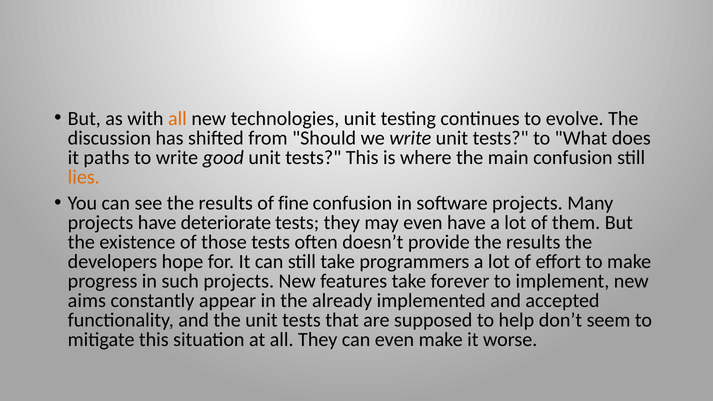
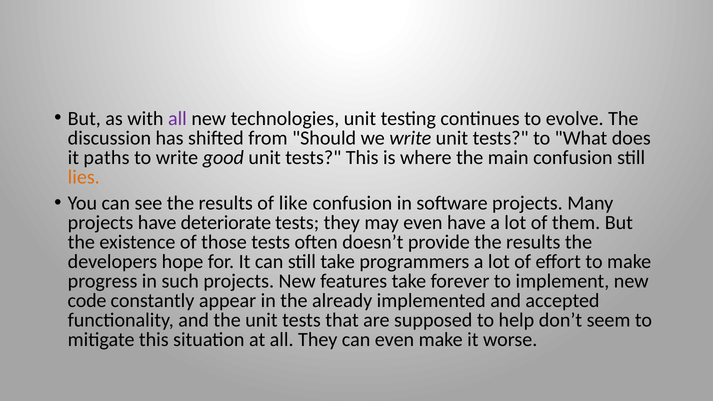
all at (177, 118) colour: orange -> purple
fine: fine -> like
aims: aims -> code
